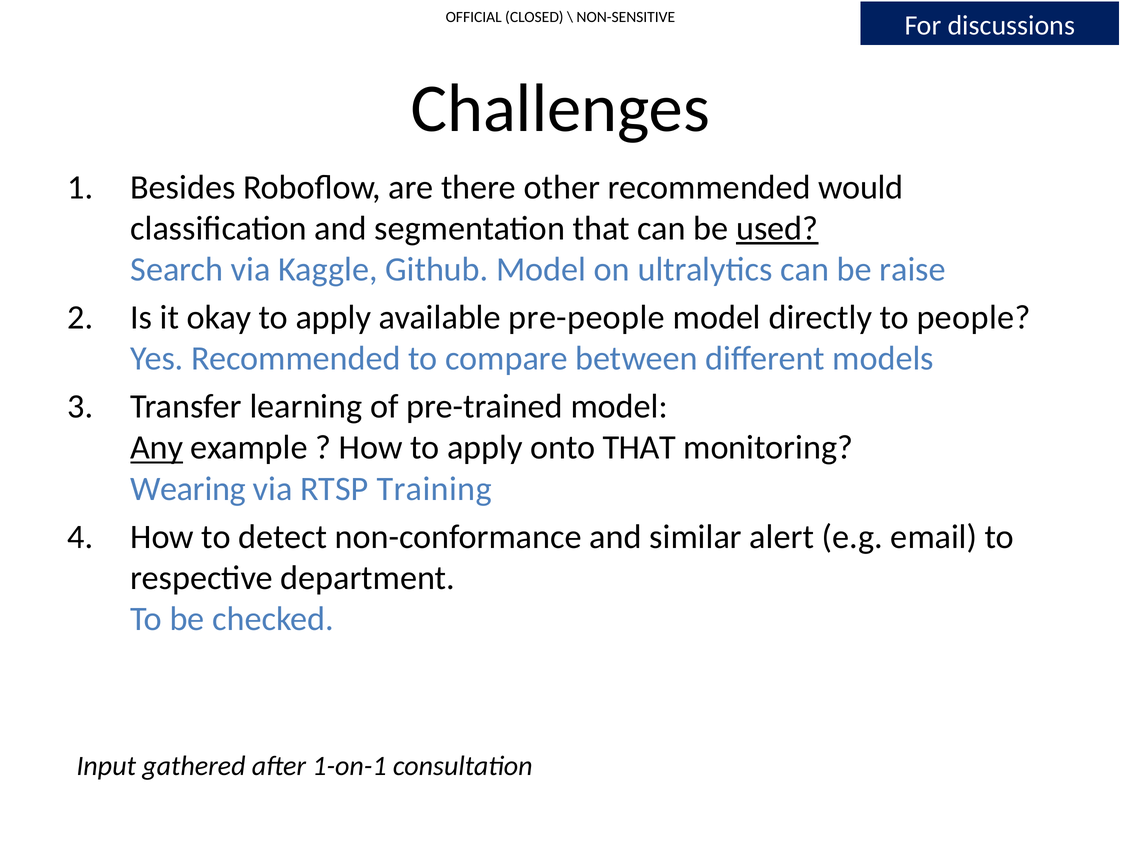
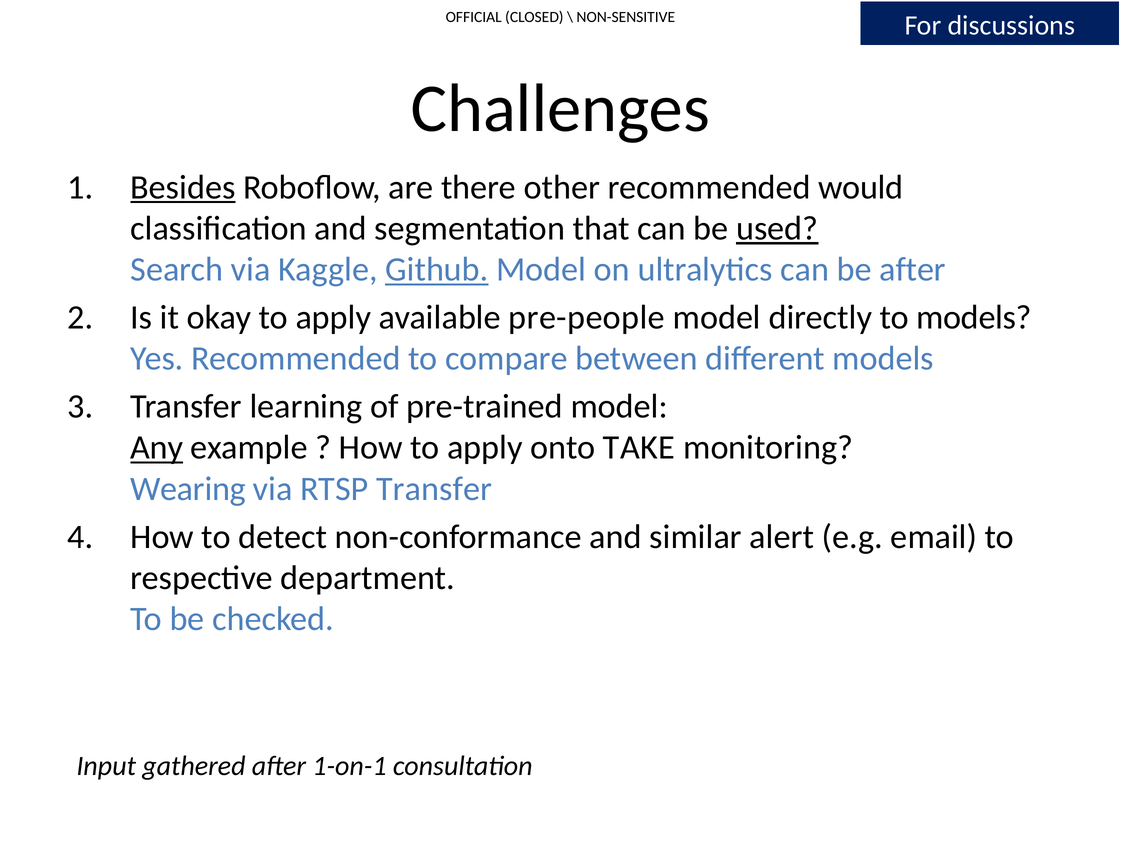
Besides underline: none -> present
Github underline: none -> present
be raise: raise -> after
to people: people -> models
onto THAT: THAT -> TAKE
RTSP Training: Training -> Transfer
